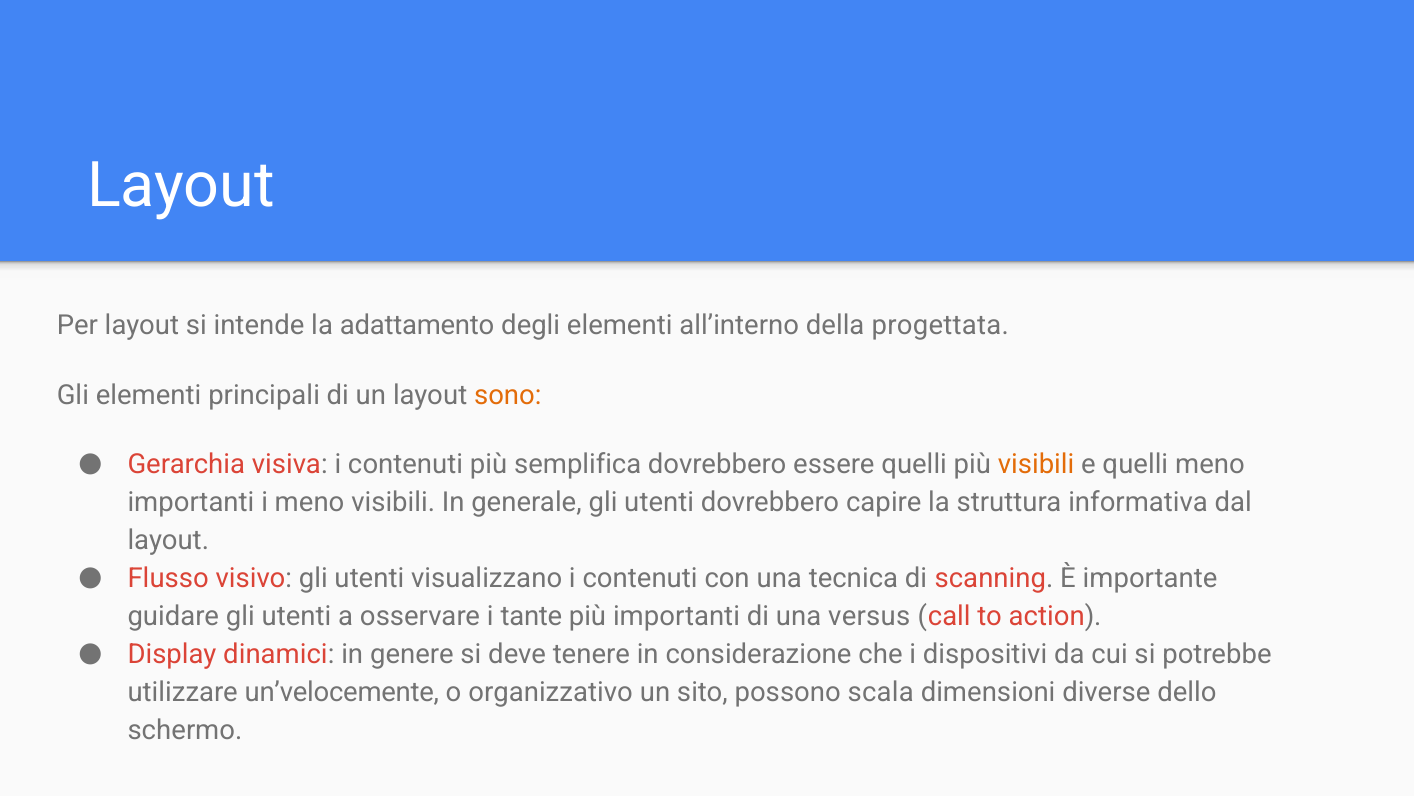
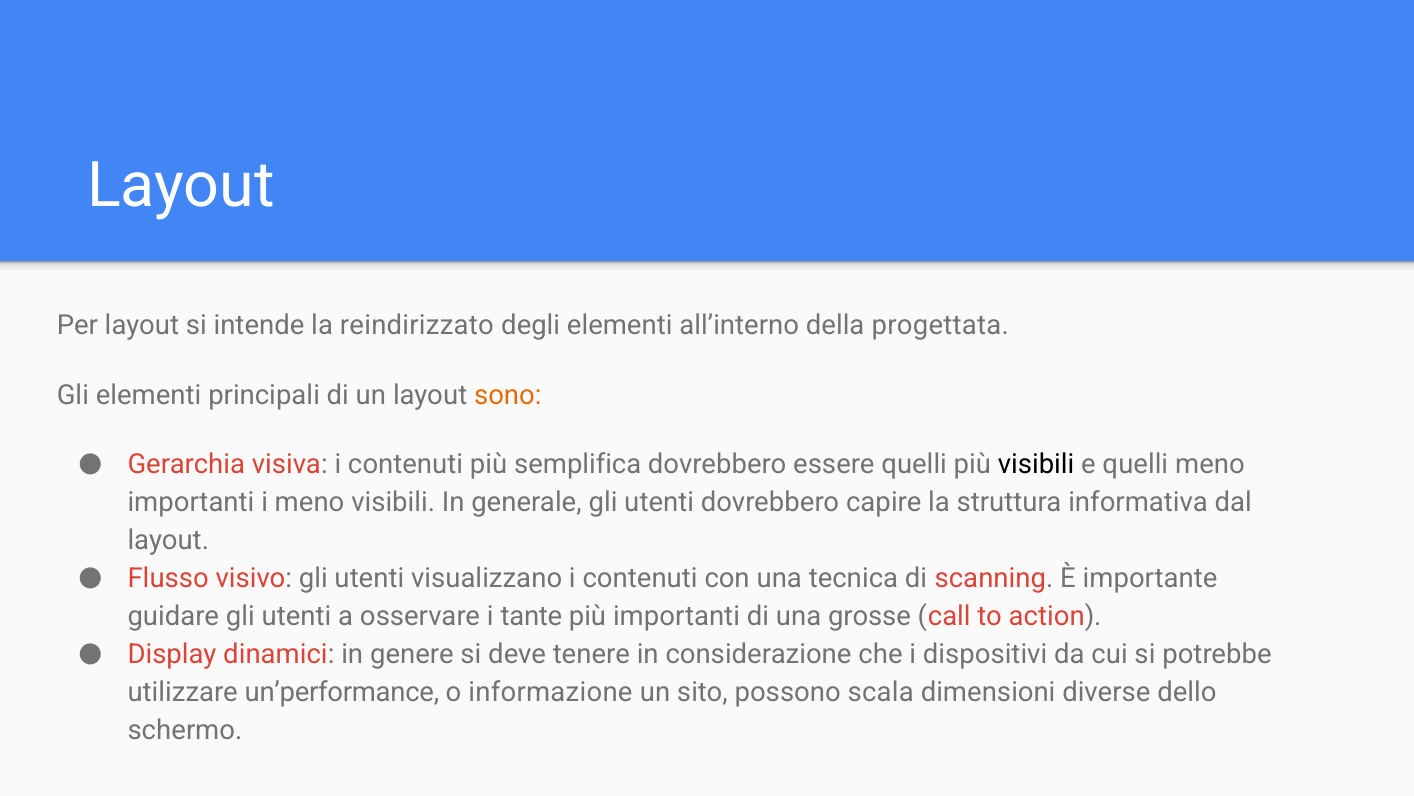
adattamento: adattamento -> reindirizzato
visibili at (1036, 464) colour: orange -> black
versus: versus -> grosse
un’velocemente: un’velocemente -> un’performance
organizzativo: organizzativo -> informazione
